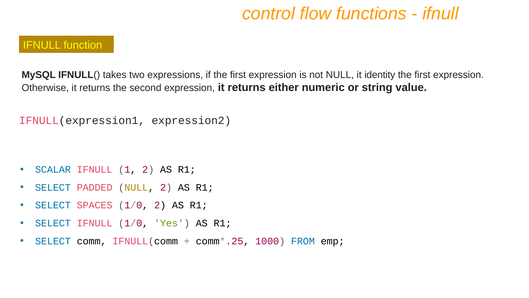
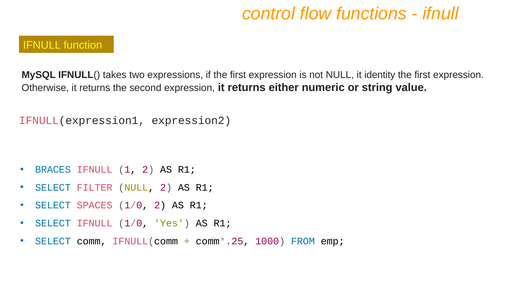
SCALAR: SCALAR -> BRACES
PADDED: PADDED -> FILTER
